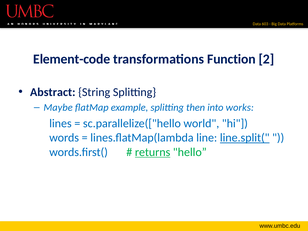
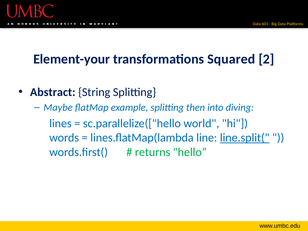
Element-code: Element-code -> Element-your
Function: Function -> Squared
works: works -> diving
returns underline: present -> none
